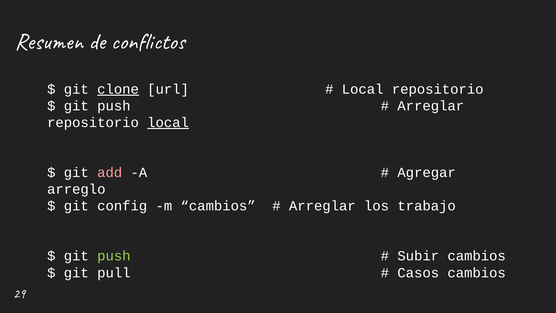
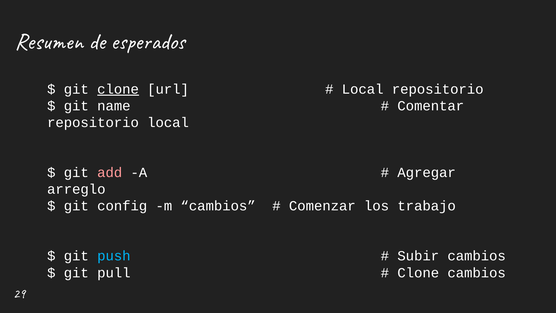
conflictos: conflictos -> esperados
push at (114, 106): push -> name
Arreglar at (431, 106): Arreglar -> Comentar
local at (168, 122) underline: present -> none
Arreglar at (322, 206): Arreglar -> Comenzar
push at (114, 256) colour: light green -> light blue
Casos at (418, 273): Casos -> Clone
